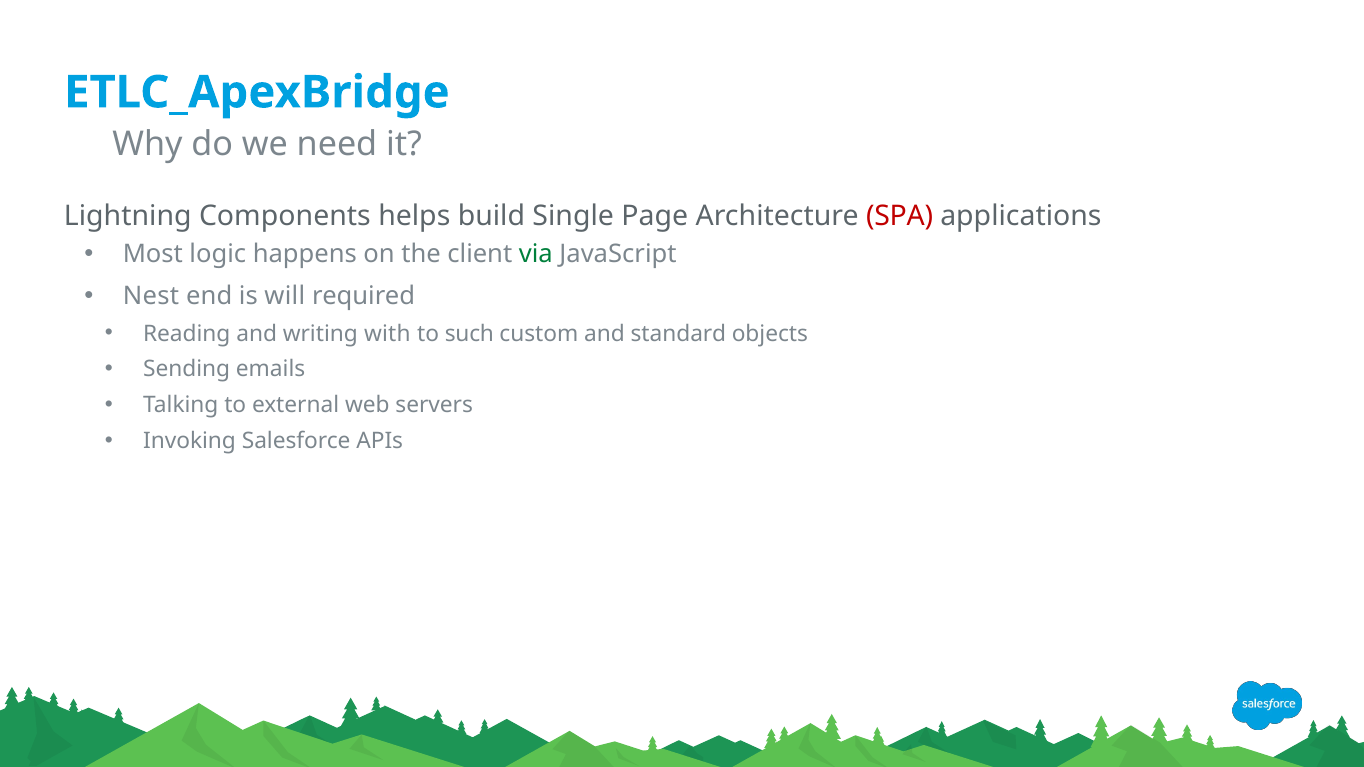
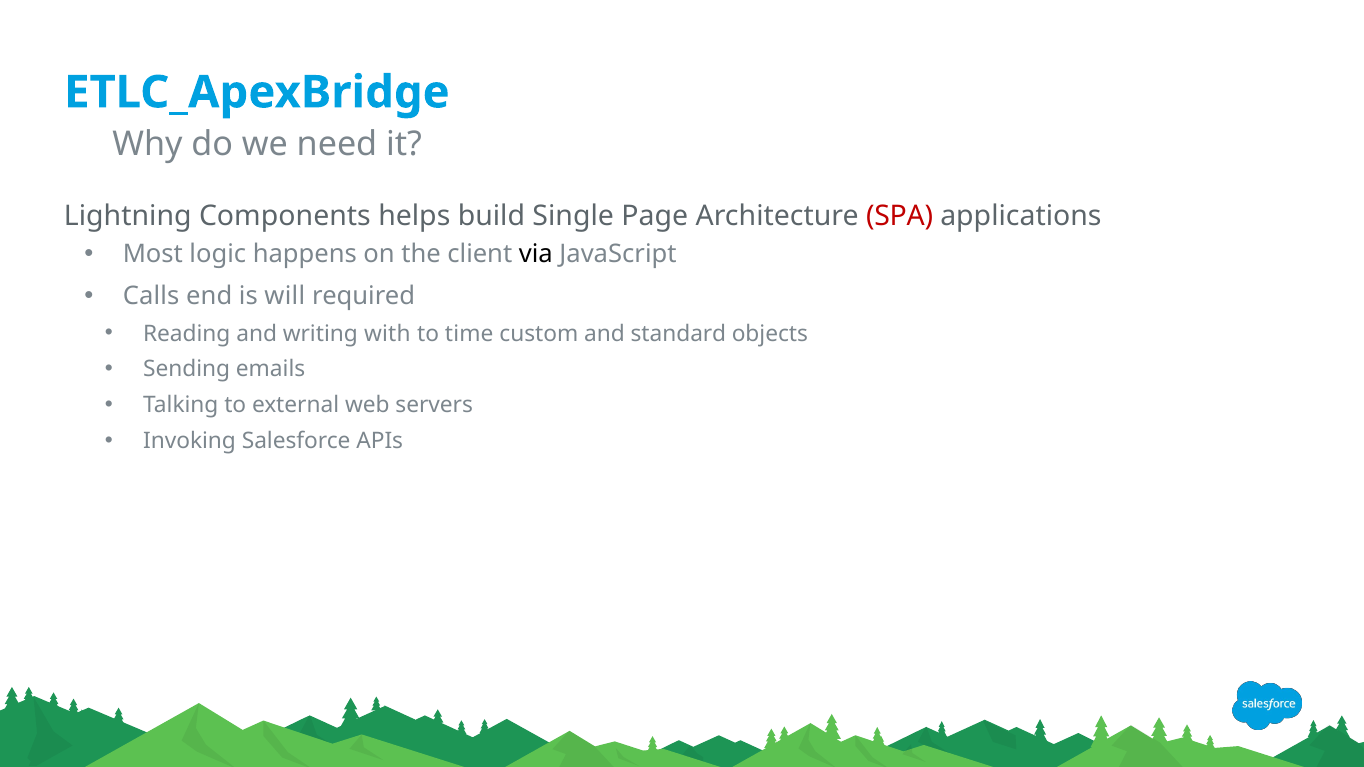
via colour: green -> black
Nest: Nest -> Calls
such: such -> time
